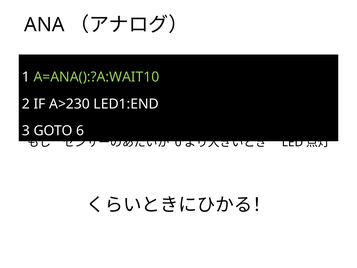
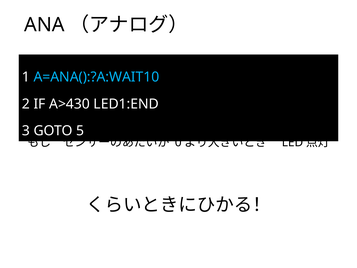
A=ANA():?A:WAIT10 colour: light green -> light blue
A>230: A>230 -> A>430
6: 6 -> 5
